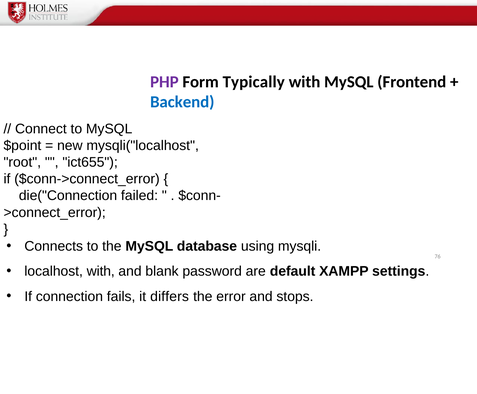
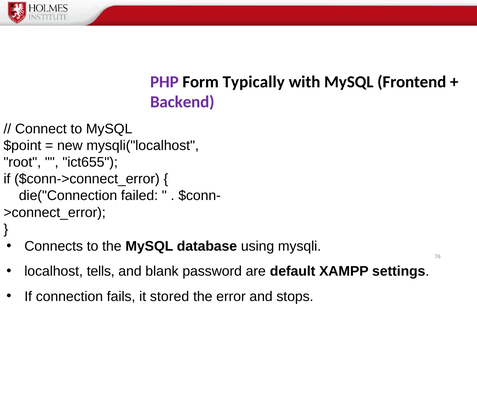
Backend colour: blue -> purple
localhost with: with -> tells
differs: differs -> stored
